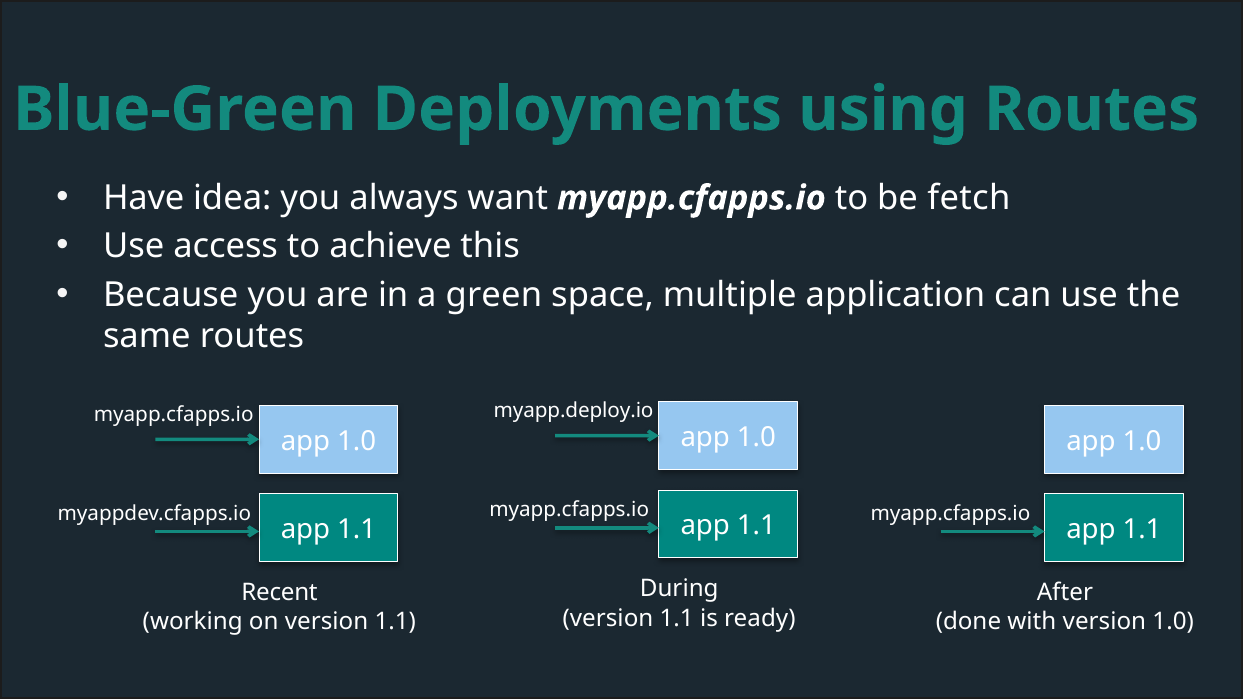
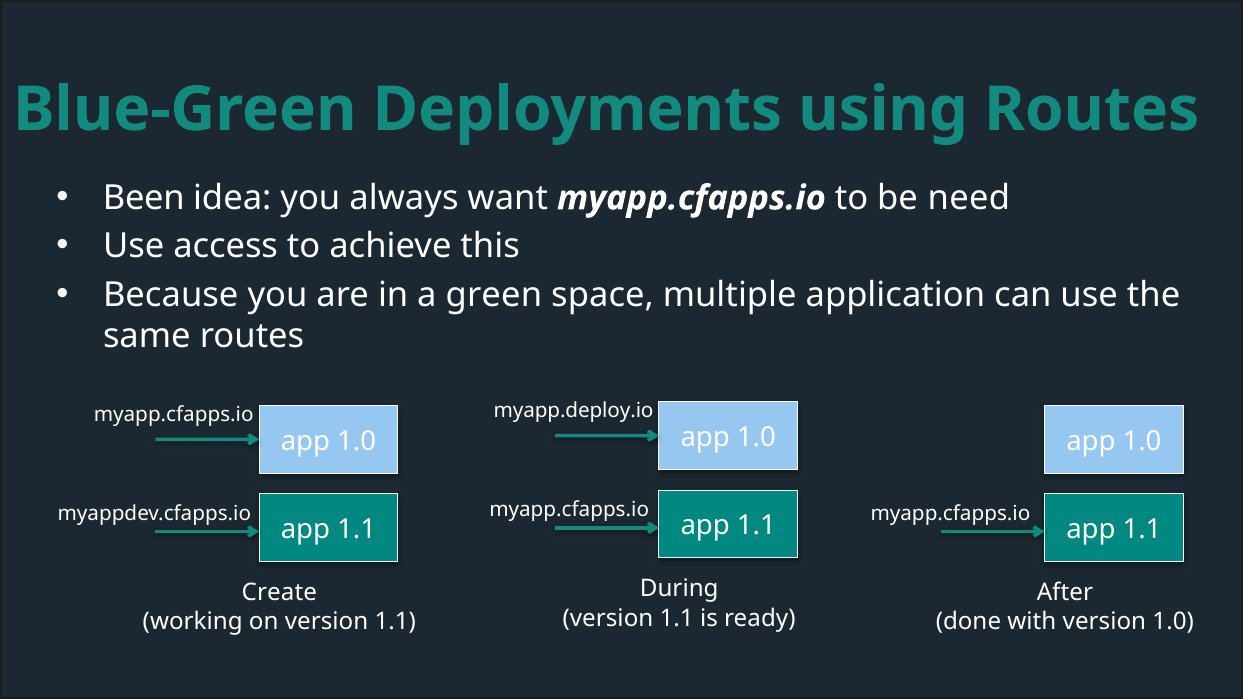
Have: Have -> Been
fetch: fetch -> need
Recent: Recent -> Create
